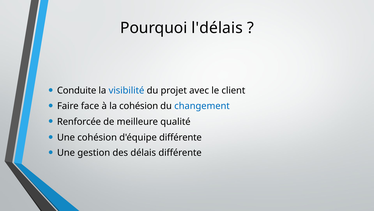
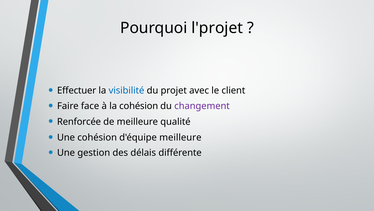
l'délais: l'délais -> l'projet
Conduite: Conduite -> Effectuer
changement colour: blue -> purple
d'équipe différente: différente -> meilleure
